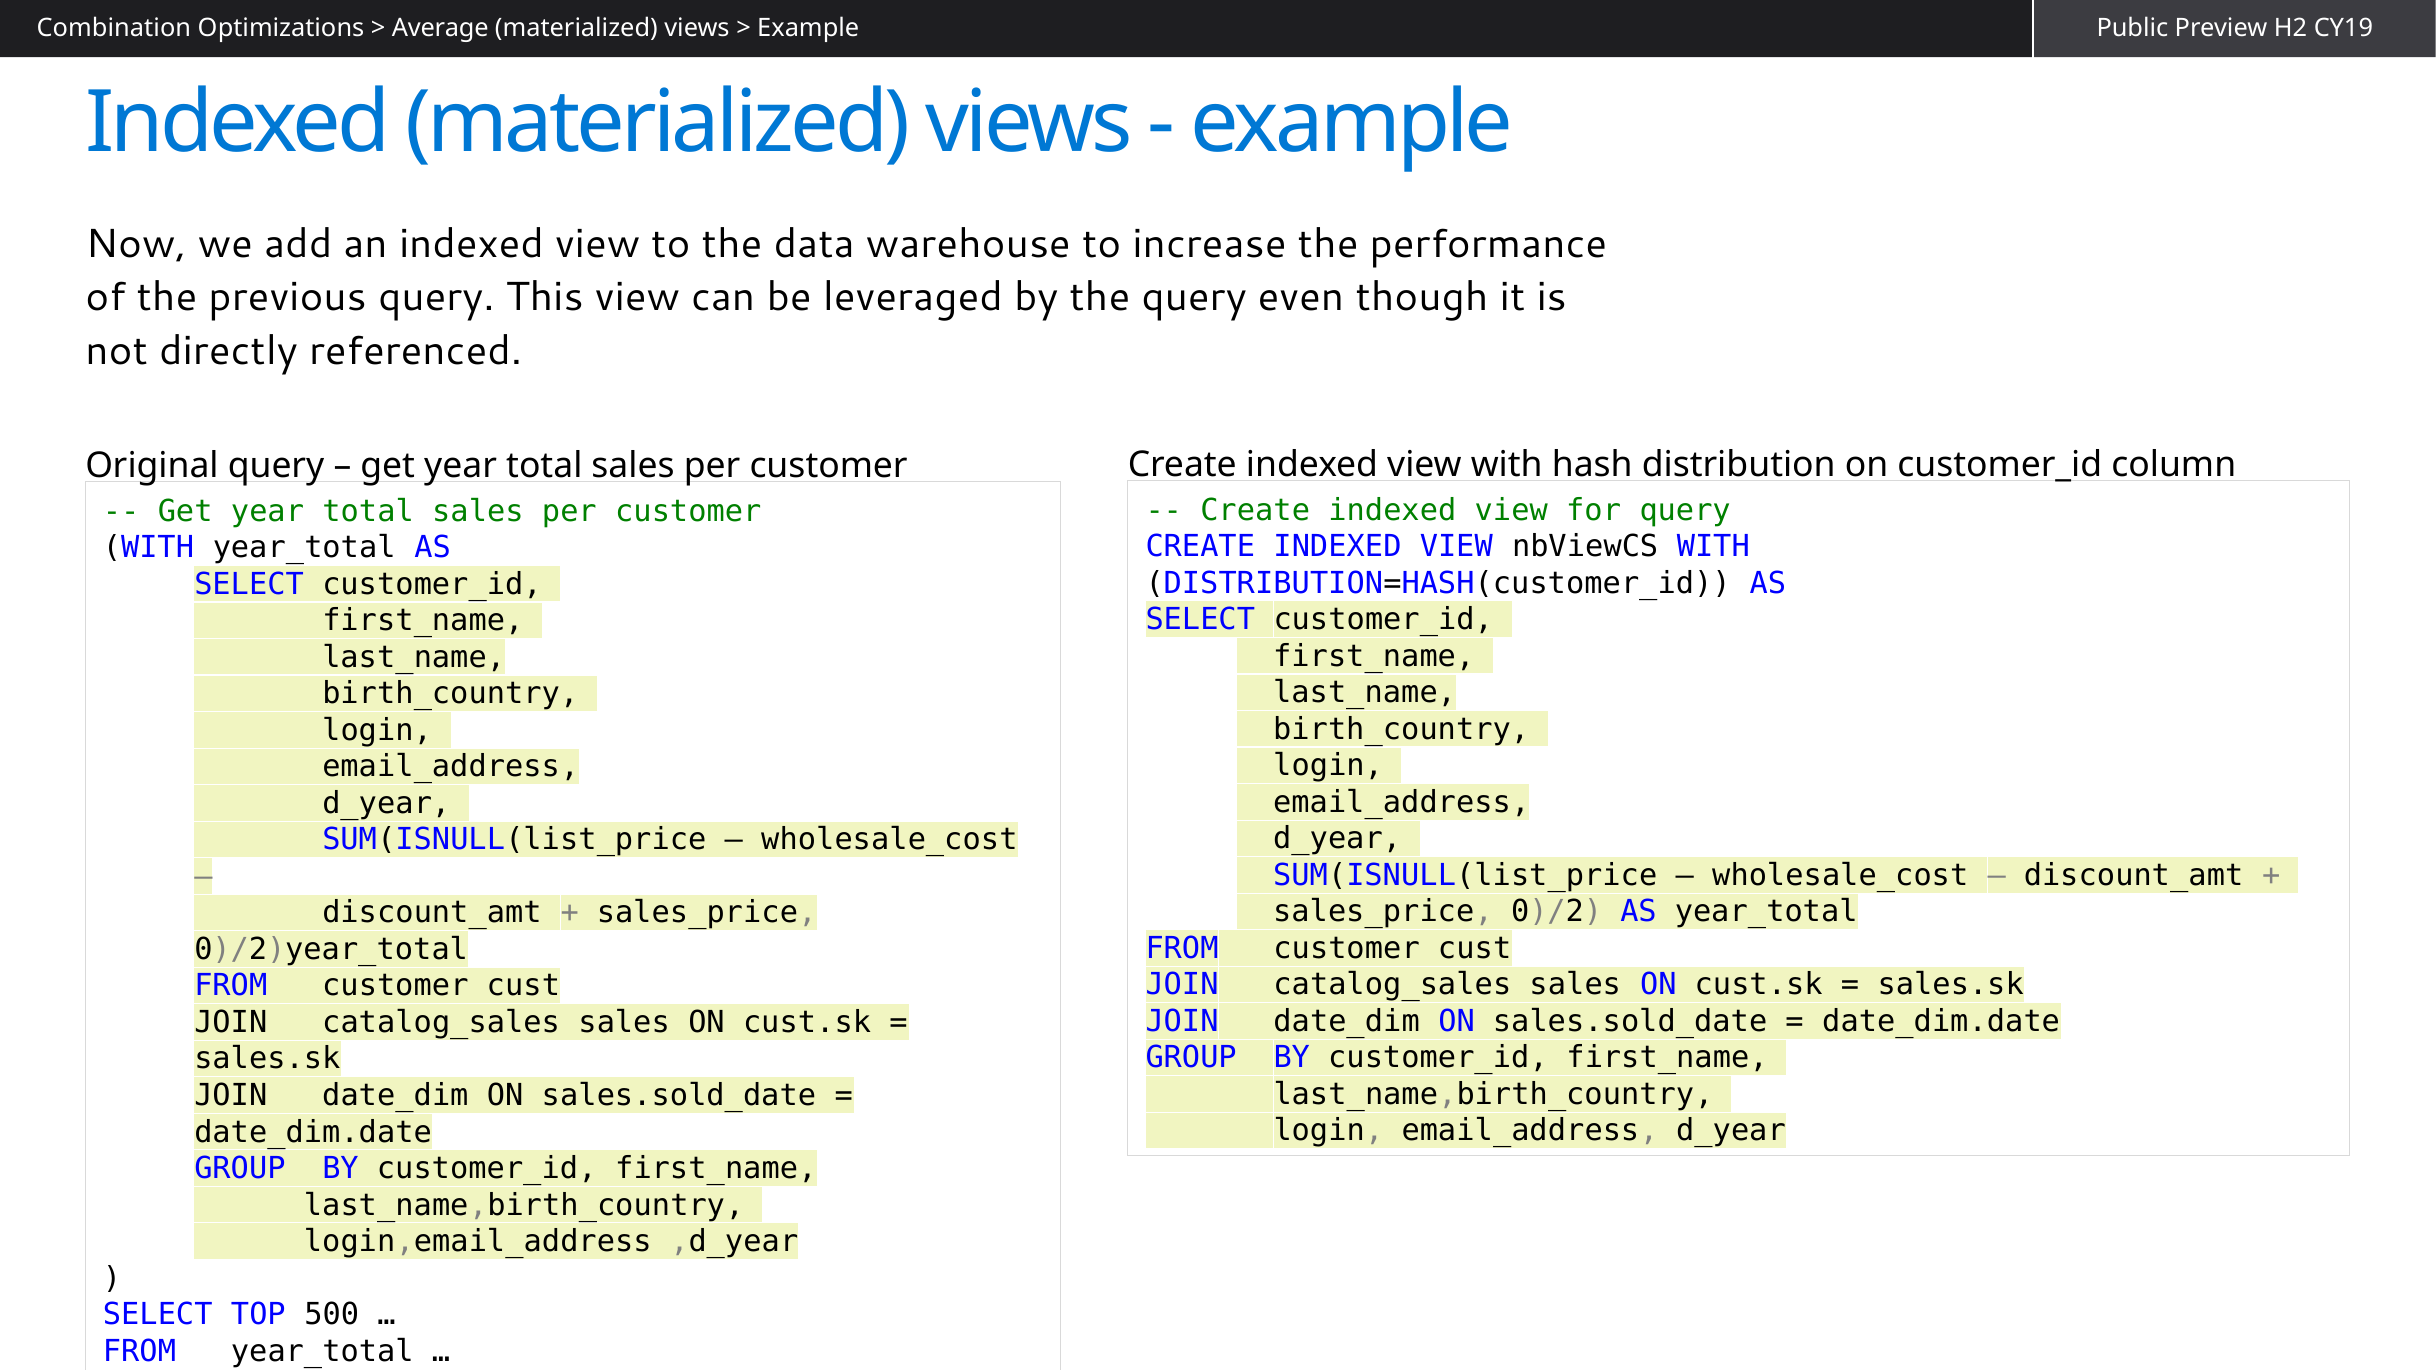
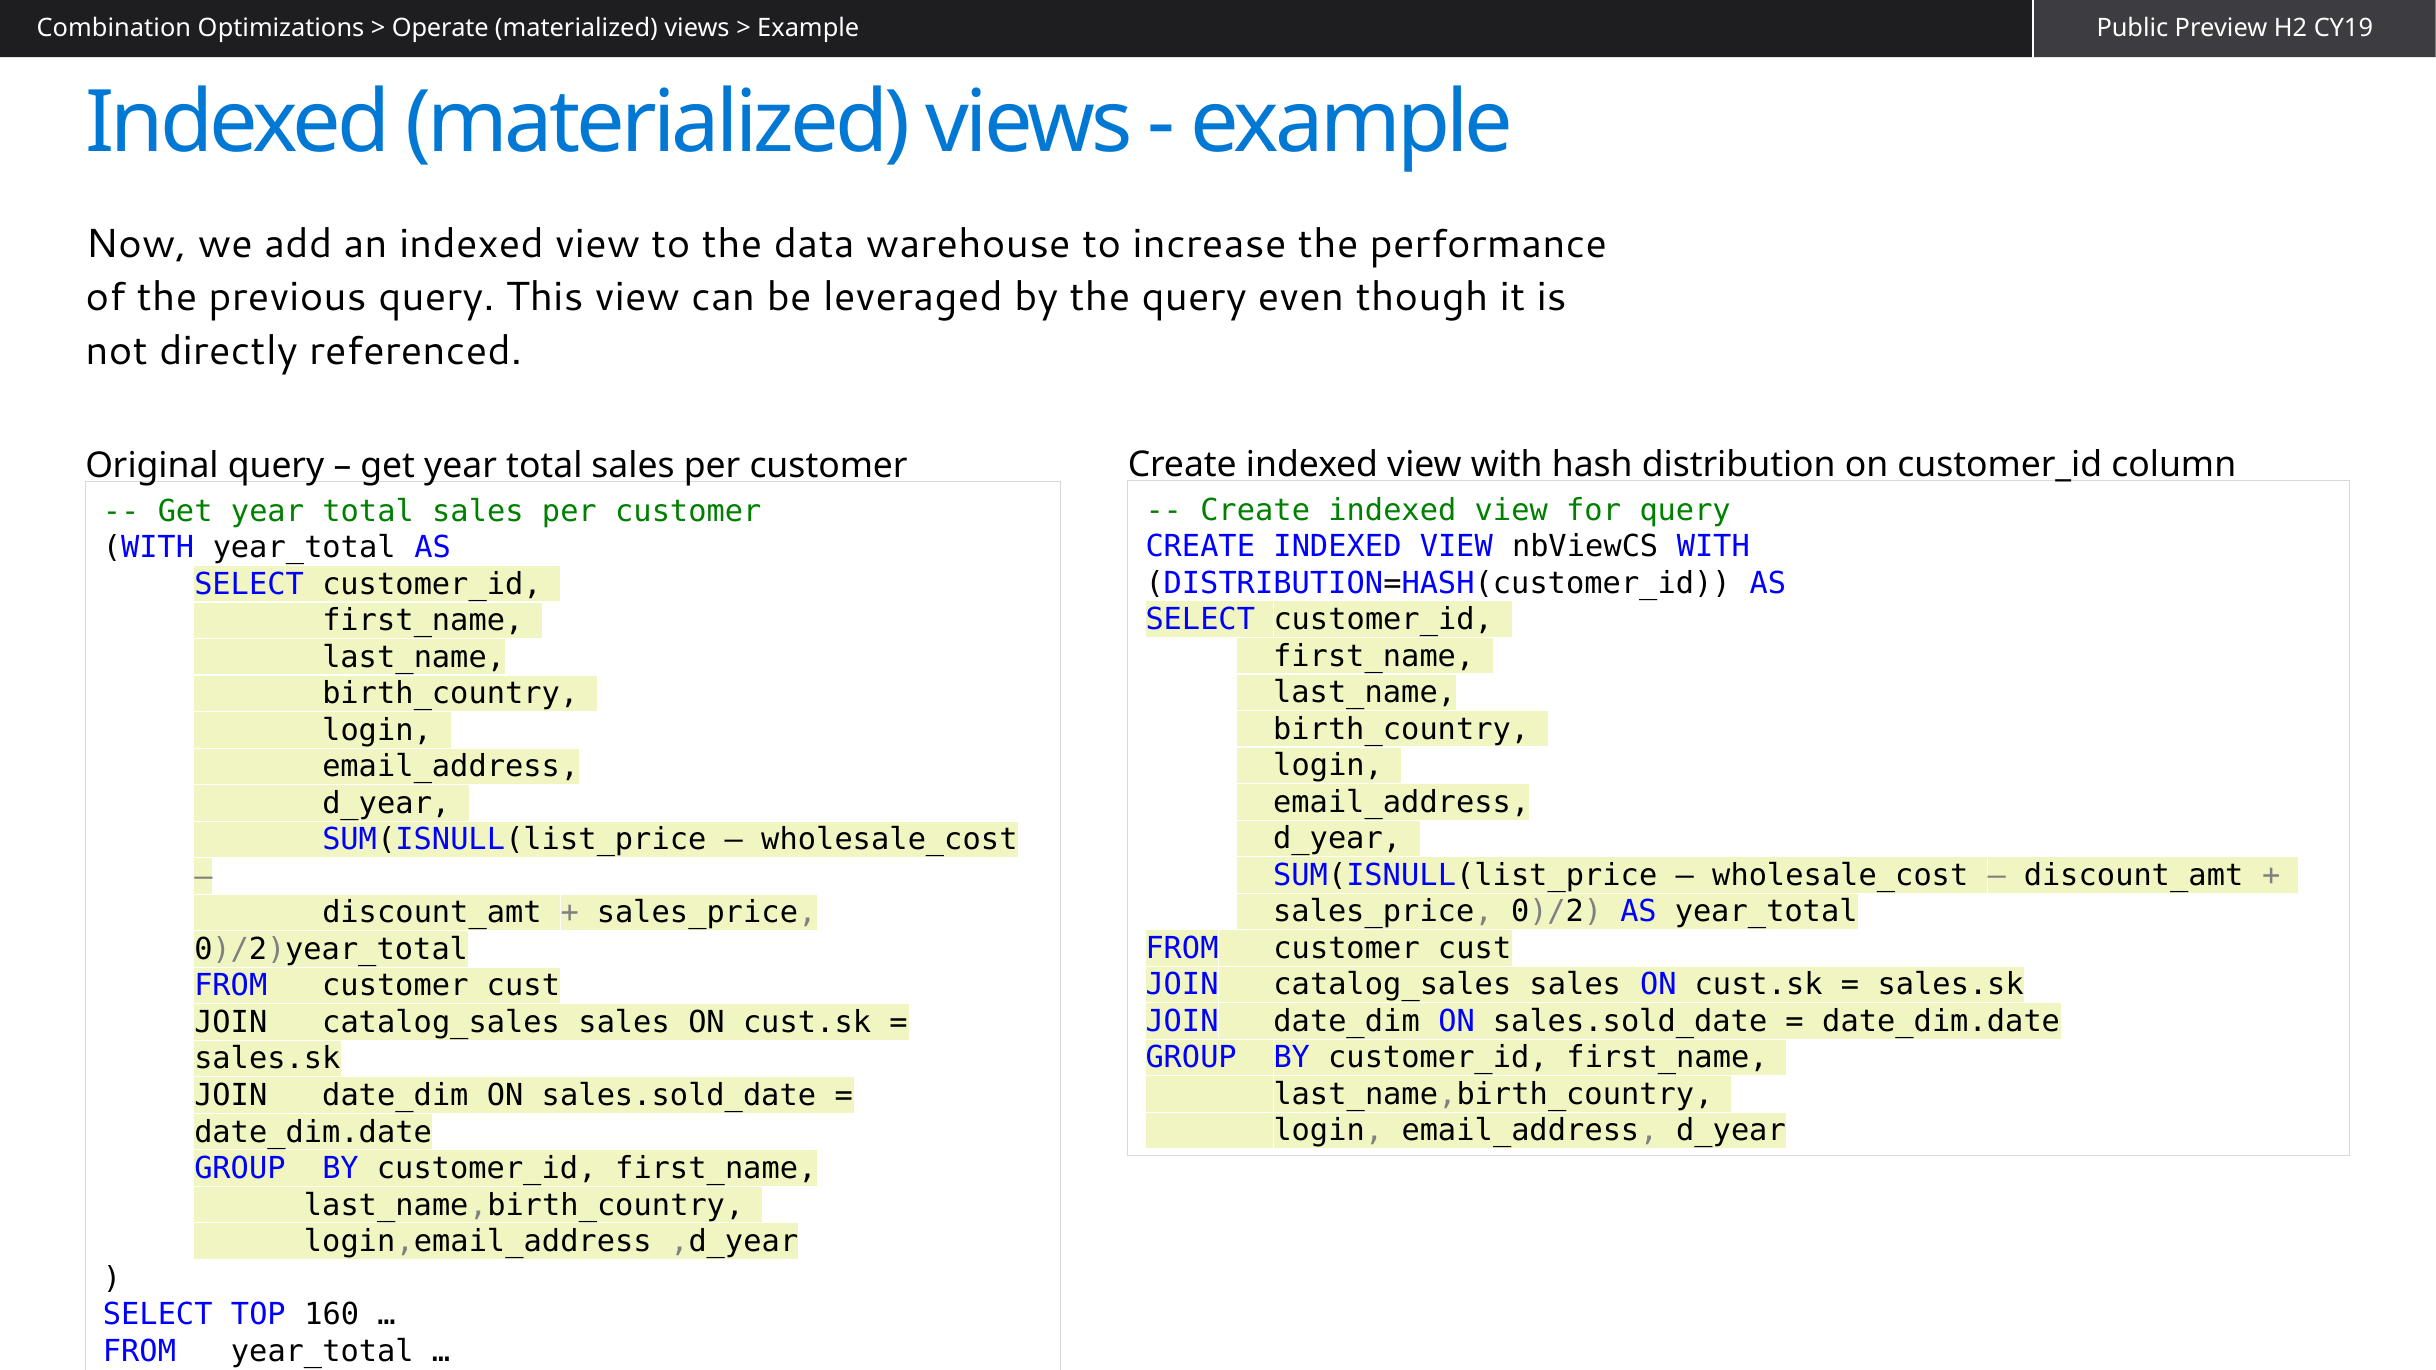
Average: Average -> Operate
500: 500 -> 160
